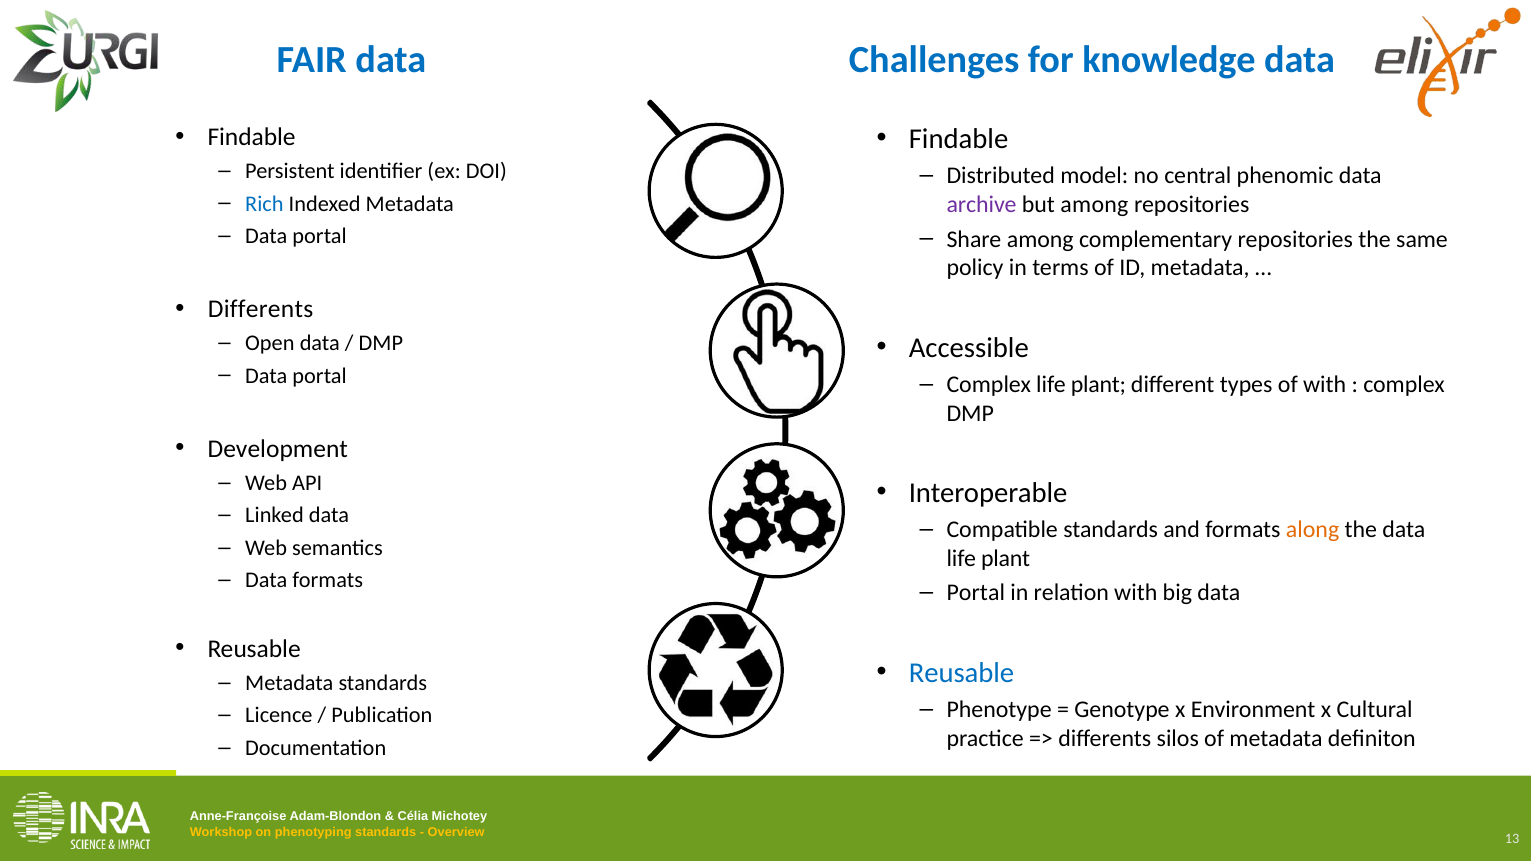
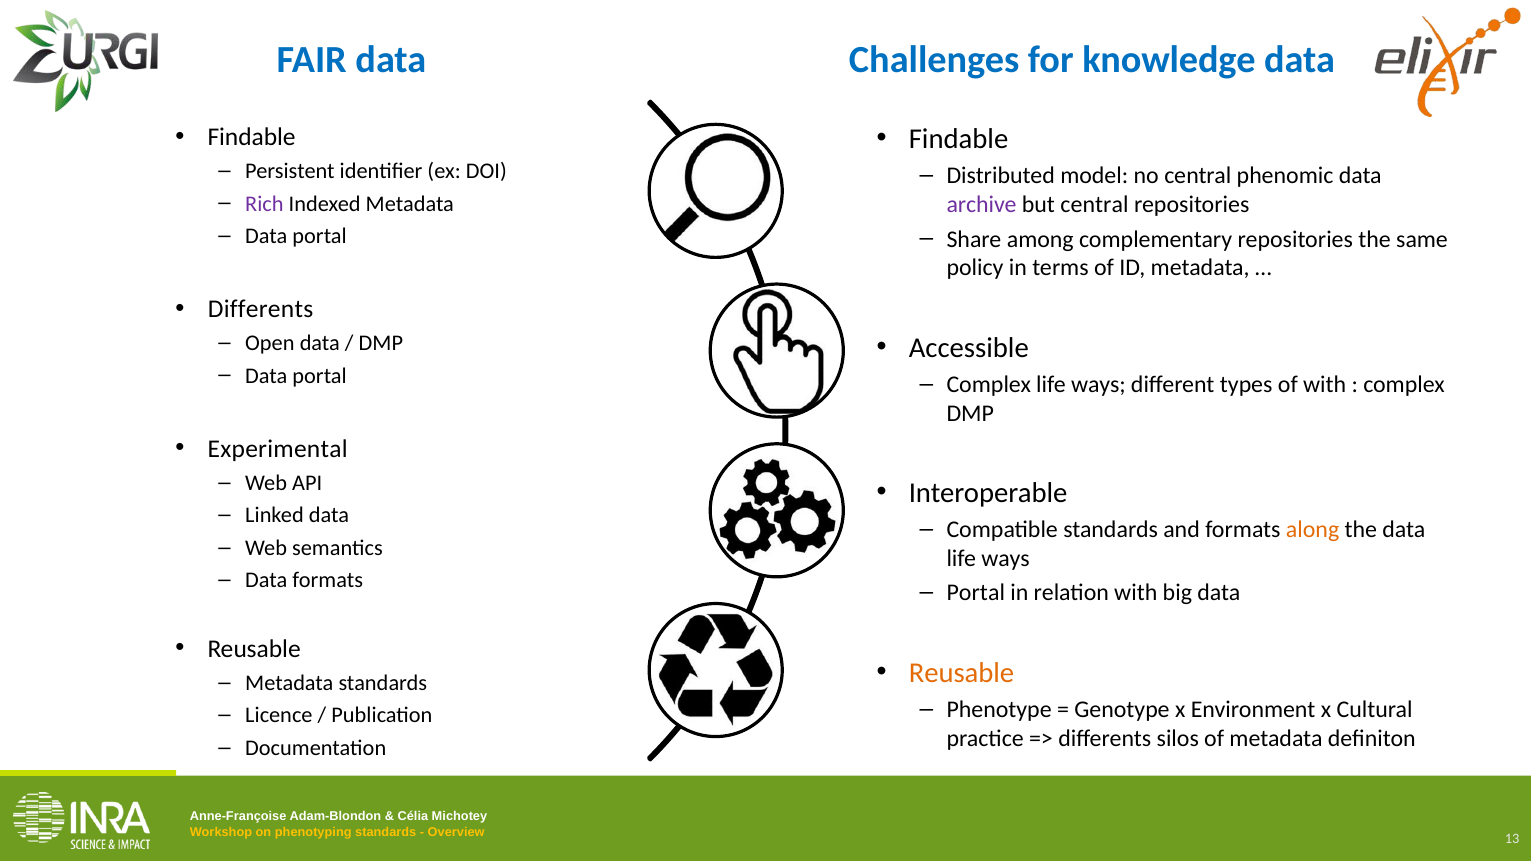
Rich colour: blue -> purple
but among: among -> central
Complex life plant: plant -> ways
Development: Development -> Experimental
plant at (1006, 559): plant -> ways
Reusable at (962, 673) colour: blue -> orange
